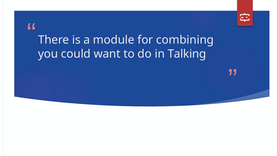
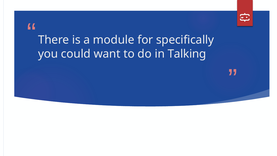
combining: combining -> specifically
